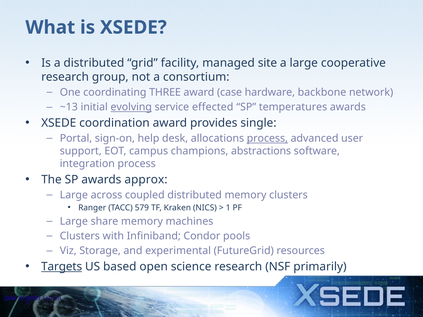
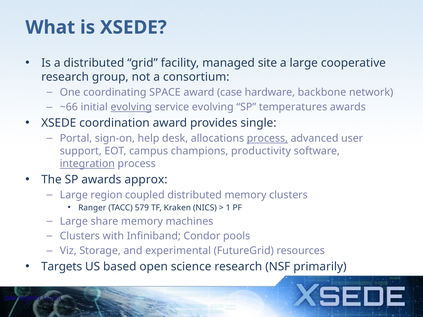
THREE: THREE -> SPACE
~13: ~13 -> ~66
service effected: effected -> evolving
abstractions: abstractions -> productivity
integration underline: none -> present
across: across -> region
Targets underline: present -> none
